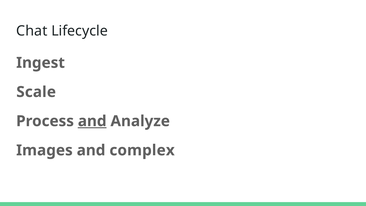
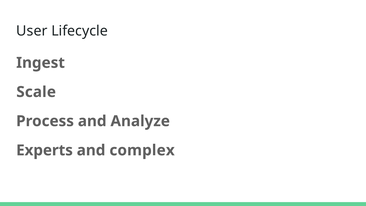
Chat: Chat -> User
and at (92, 121) underline: present -> none
Images: Images -> Experts
